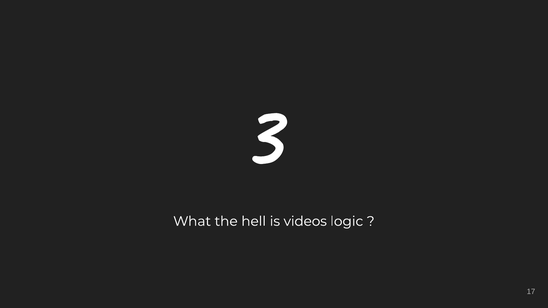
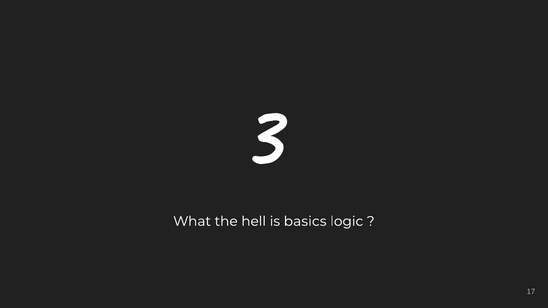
videos: videos -> basics
